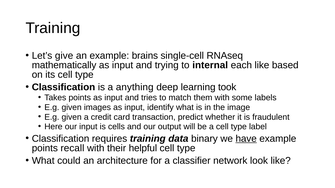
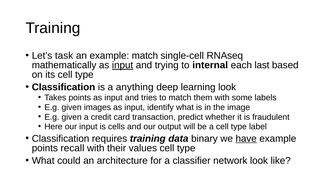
give: give -> task
example brains: brains -> match
input at (123, 65) underline: none -> present
each like: like -> last
learning took: took -> look
helpful: helpful -> values
